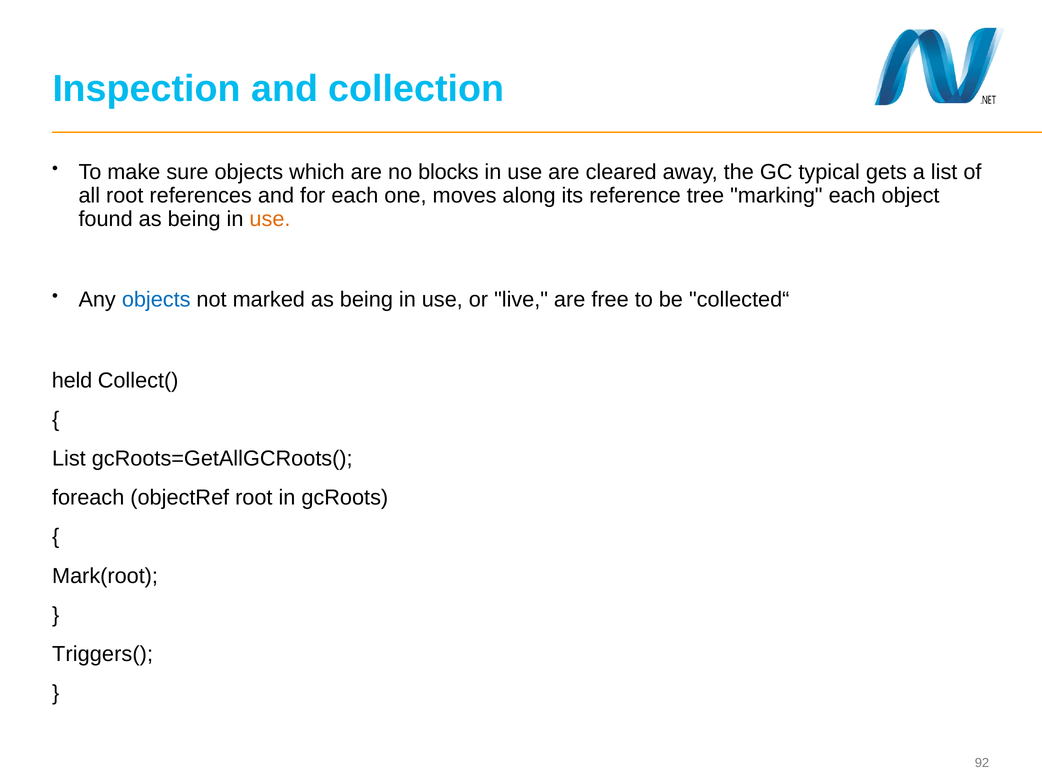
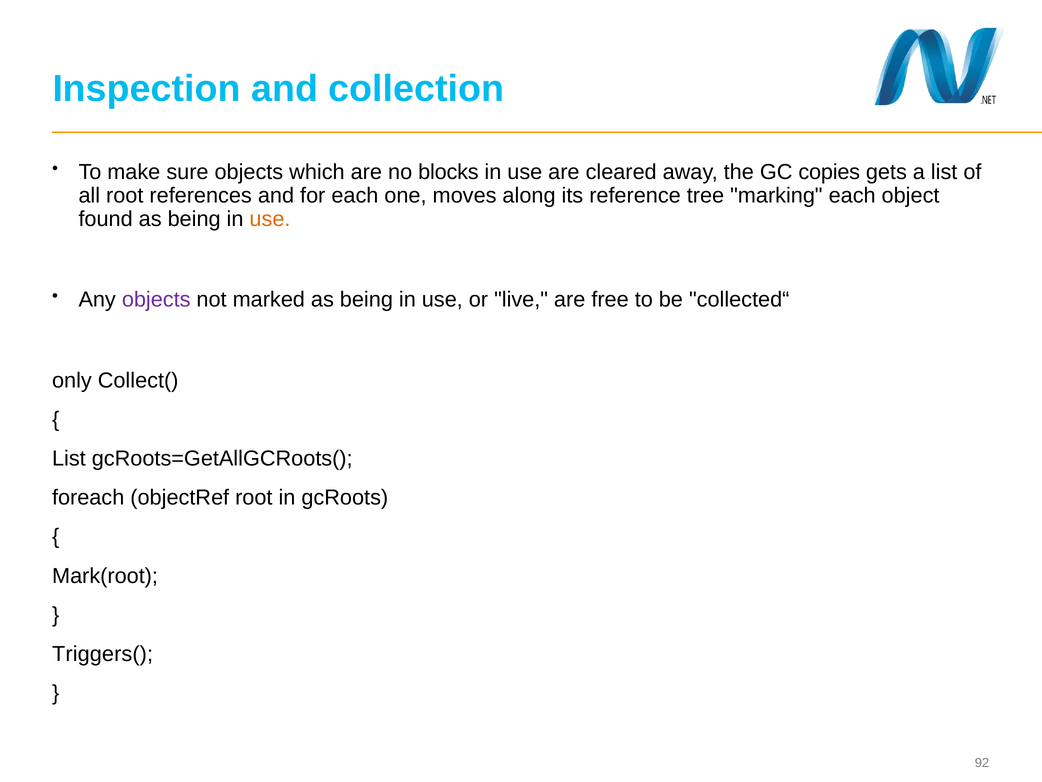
typical: typical -> copies
objects at (156, 300) colour: blue -> purple
held: held -> only
